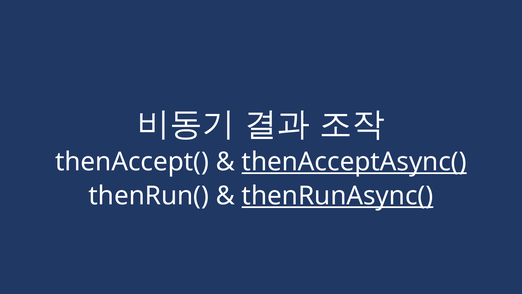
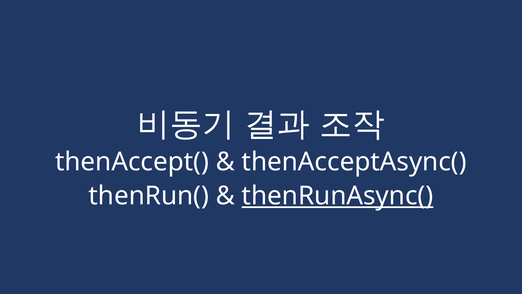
thenAcceptAsync( underline: present -> none
